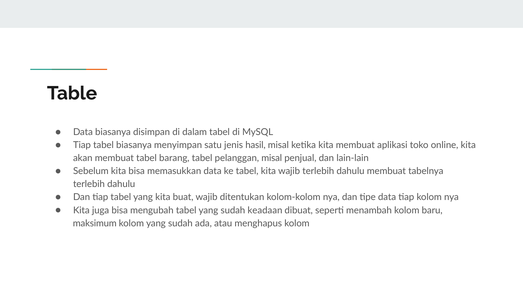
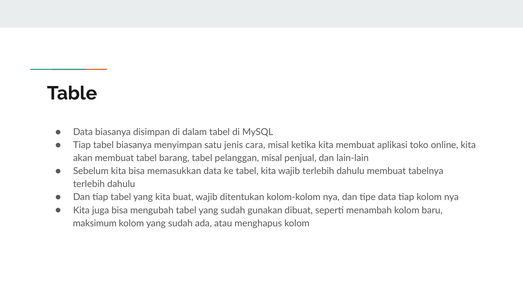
hasil: hasil -> cara
keadaan: keadaan -> gunakan
